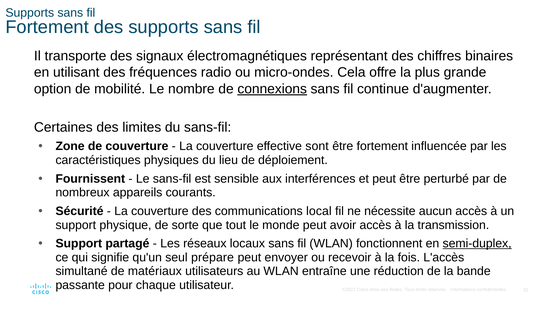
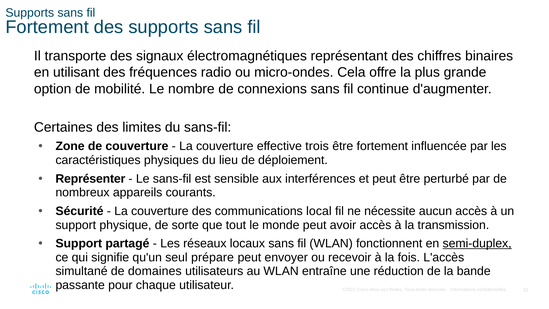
connexions underline: present -> none
sont: sont -> trois
Fournissent: Fournissent -> Représenter
matériaux: matériaux -> domaines
